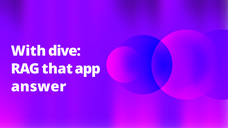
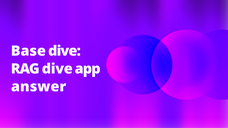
With: With -> Base
RAG that: that -> dive
